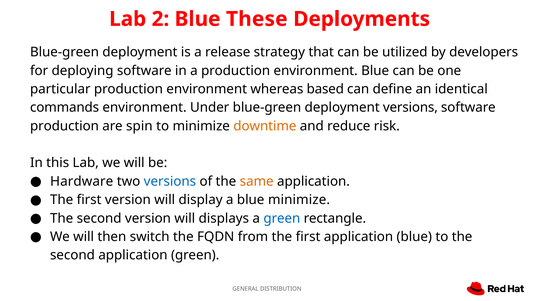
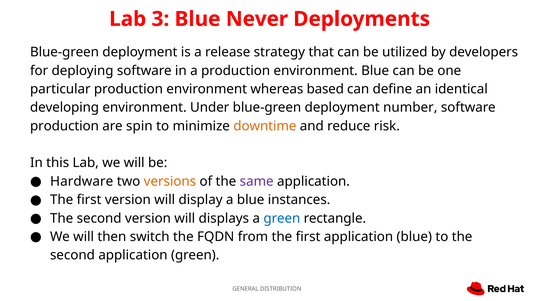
2: 2 -> 3
These: These -> Never
commands: commands -> developing
deployment versions: versions -> number
versions at (170, 181) colour: blue -> orange
same colour: orange -> purple
blue minimize: minimize -> instances
